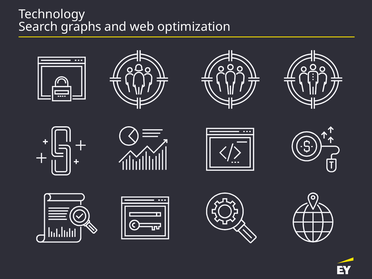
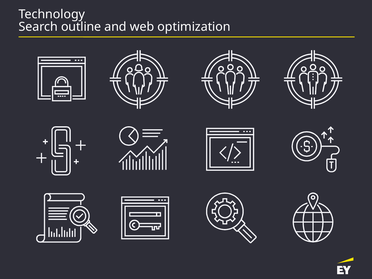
graphs: graphs -> outline
